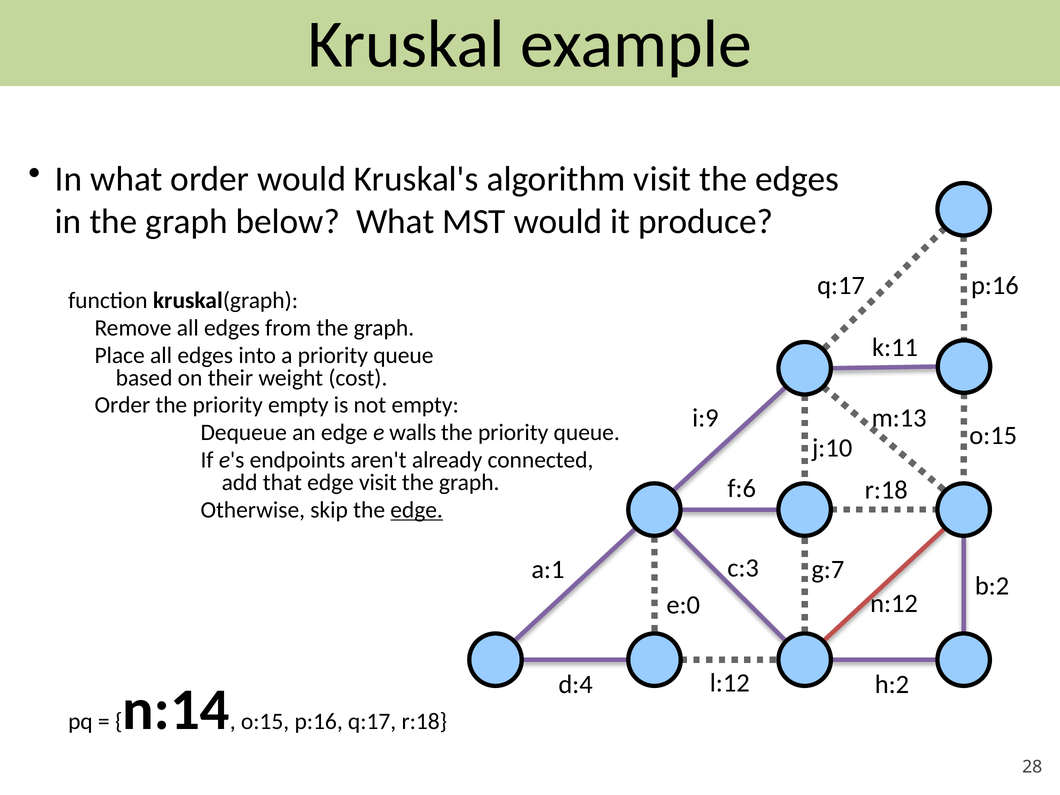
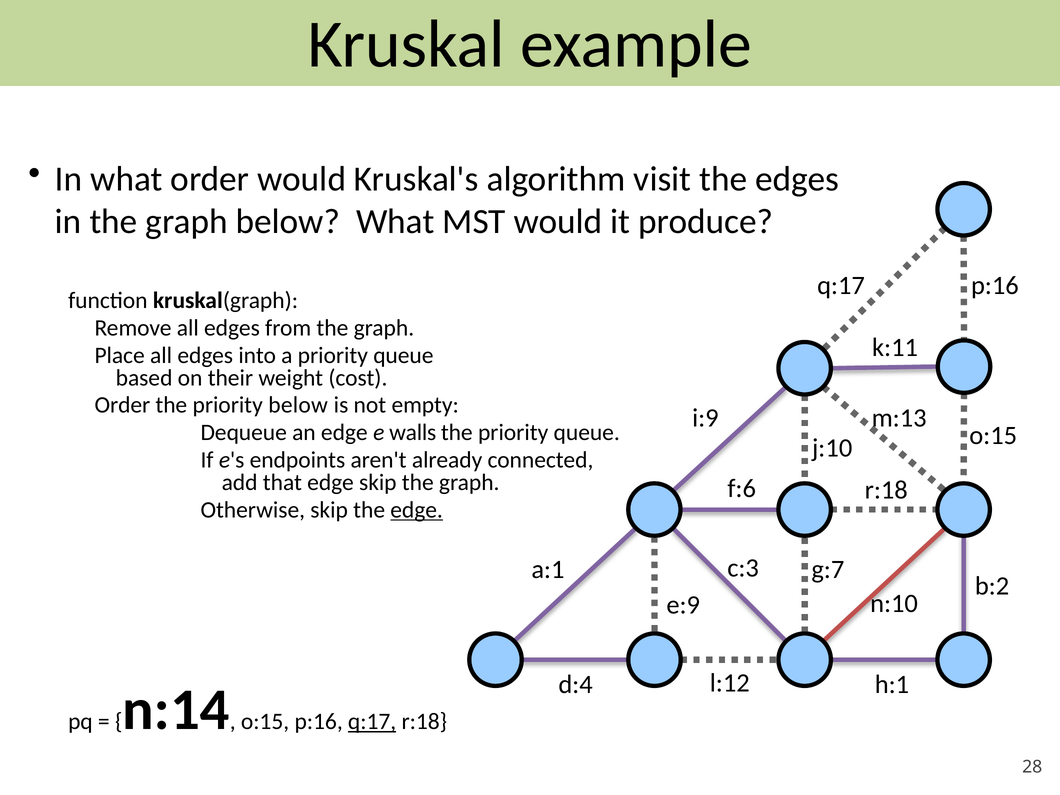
priority empty: empty -> below
edge visit: visit -> skip
n:12: n:12 -> n:10
e:0: e:0 -> e:9
h:2: h:2 -> h:1
q:17 at (372, 722) underline: none -> present
